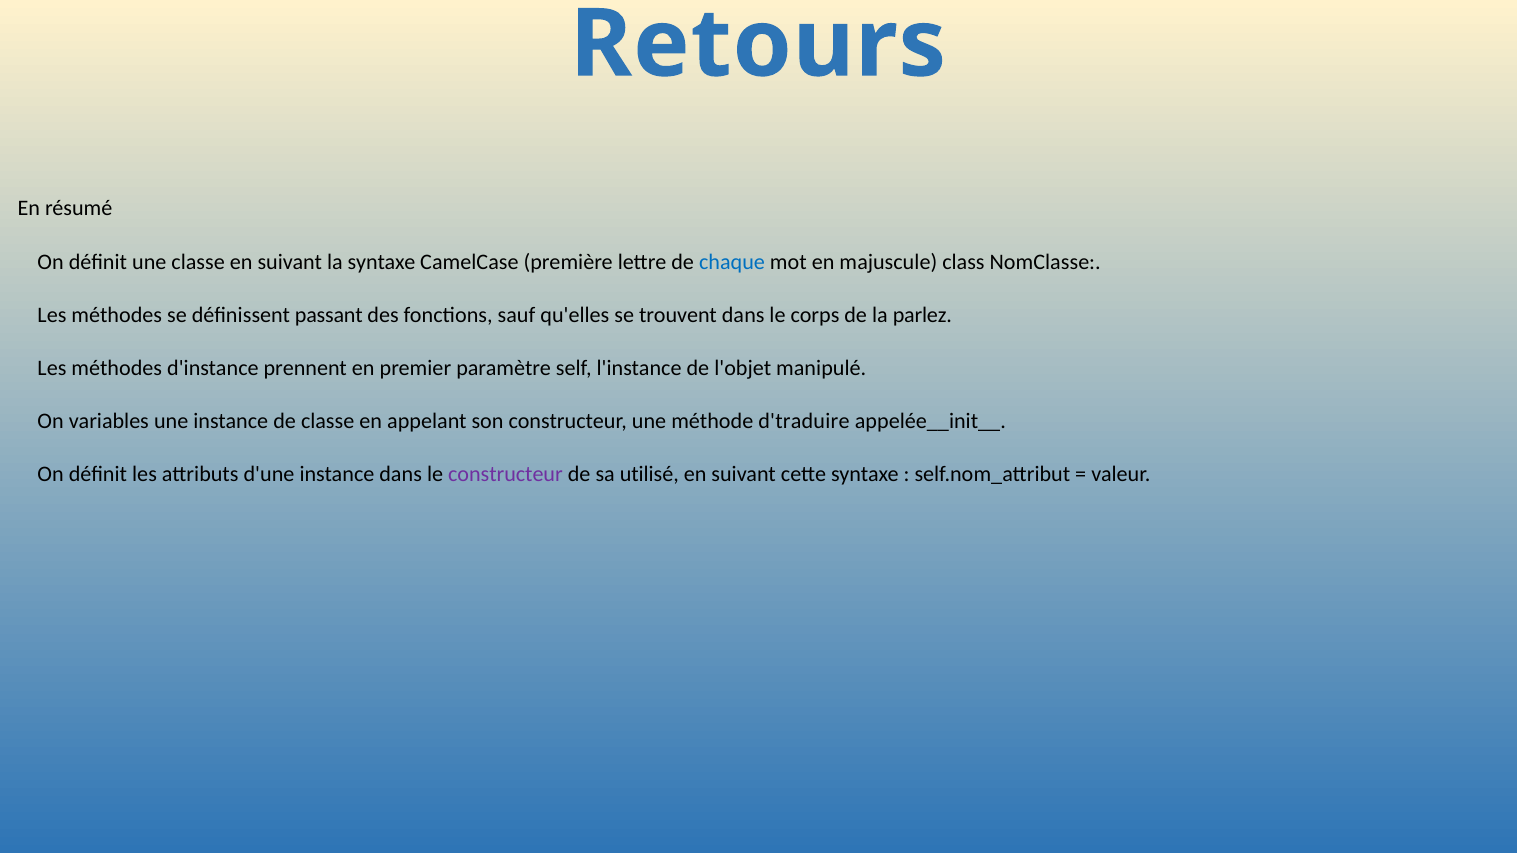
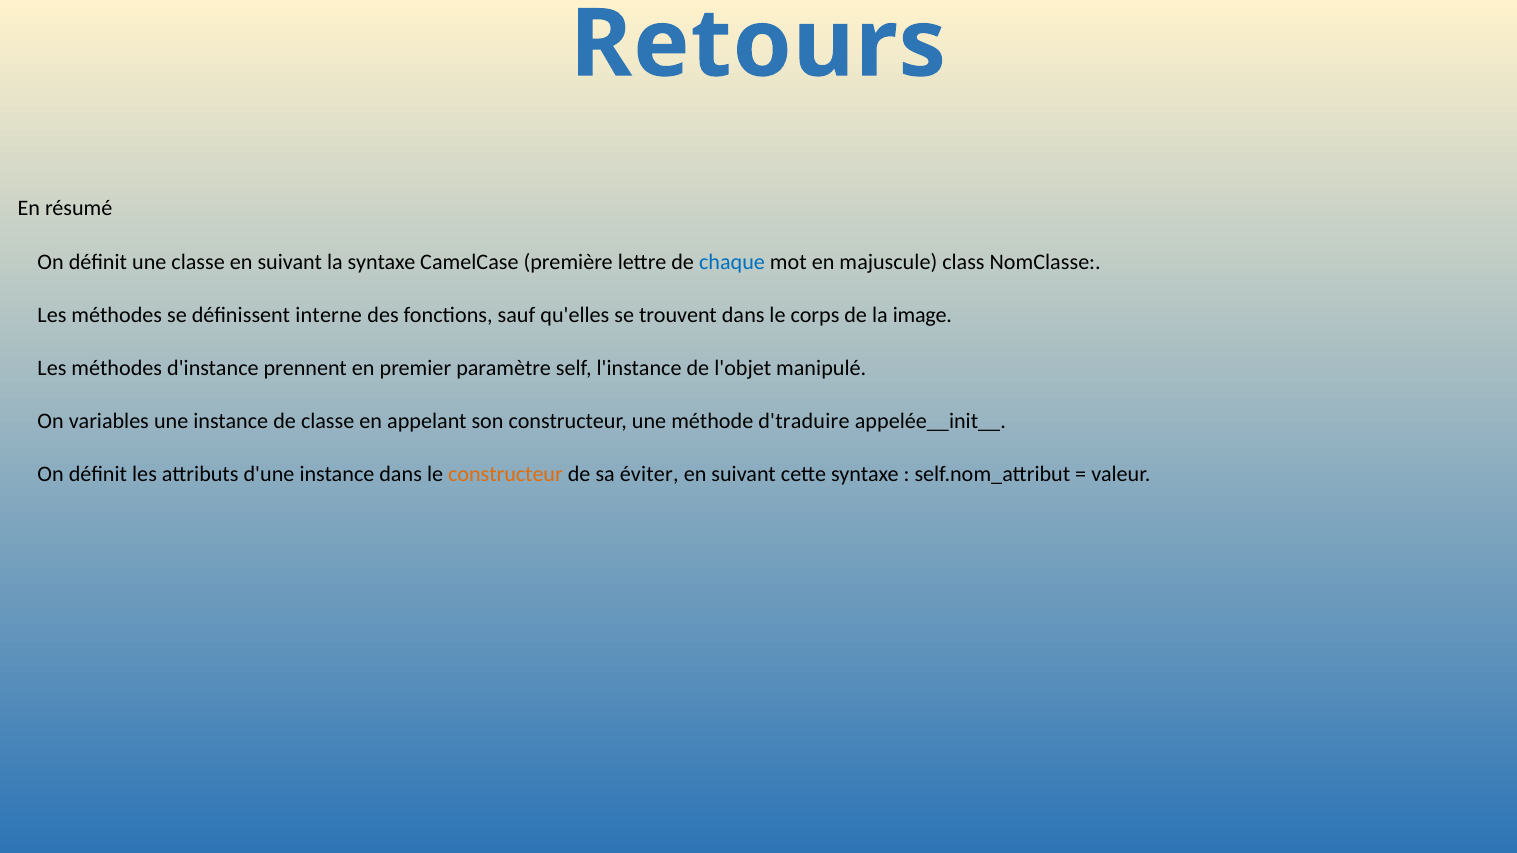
passant: passant -> interne
parlez: parlez -> image
constructeur at (505, 474) colour: purple -> orange
utilisé: utilisé -> éviter
